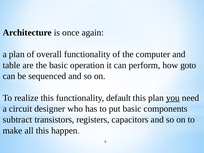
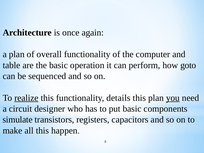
realize underline: none -> present
default: default -> details
subtract: subtract -> simulate
